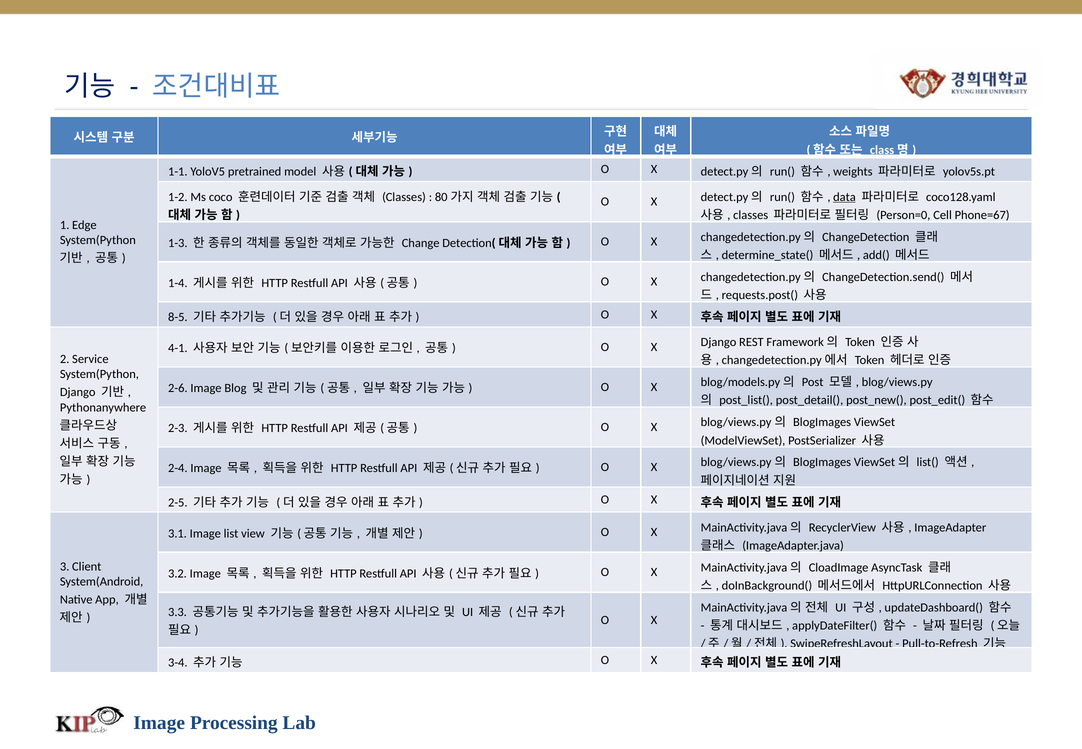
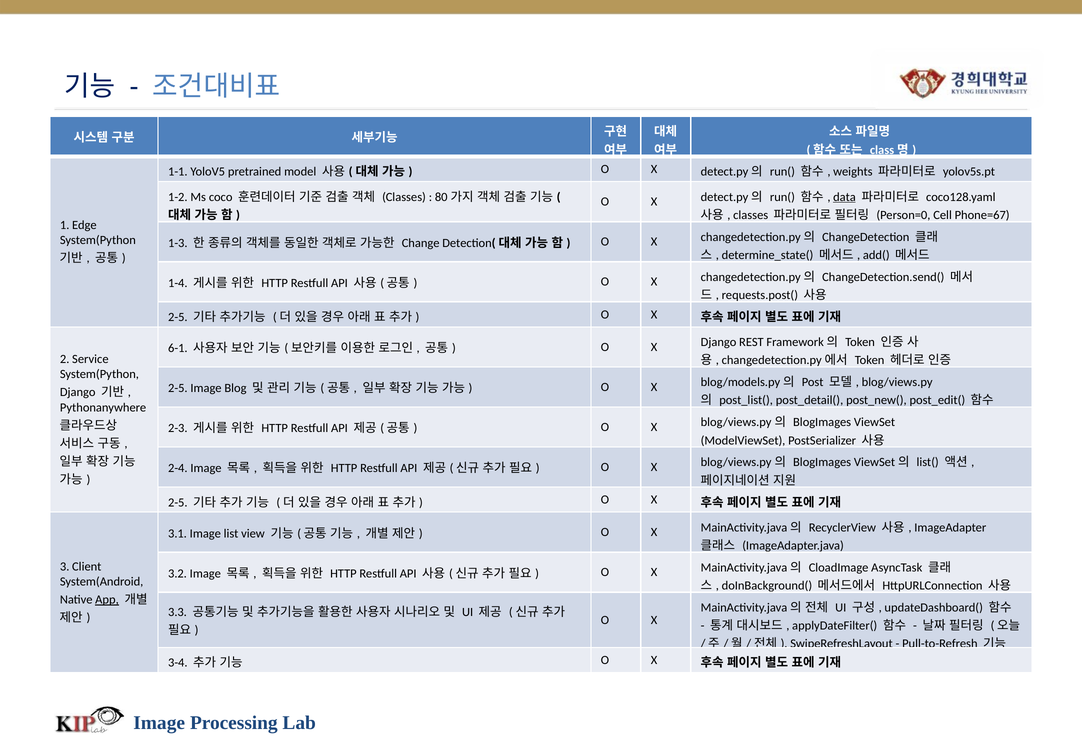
8-5 at (178, 317): 8-5 -> 2-5
4-1: 4-1 -> 6-1
2-6 at (178, 388): 2-6 -> 2-5
App underline: none -> present
